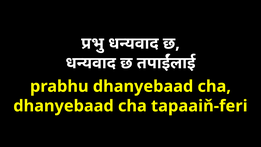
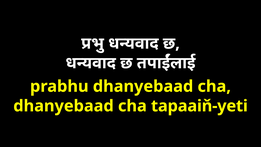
tapaaiň-feri: tapaaiň-feri -> tapaaiň-yeti
